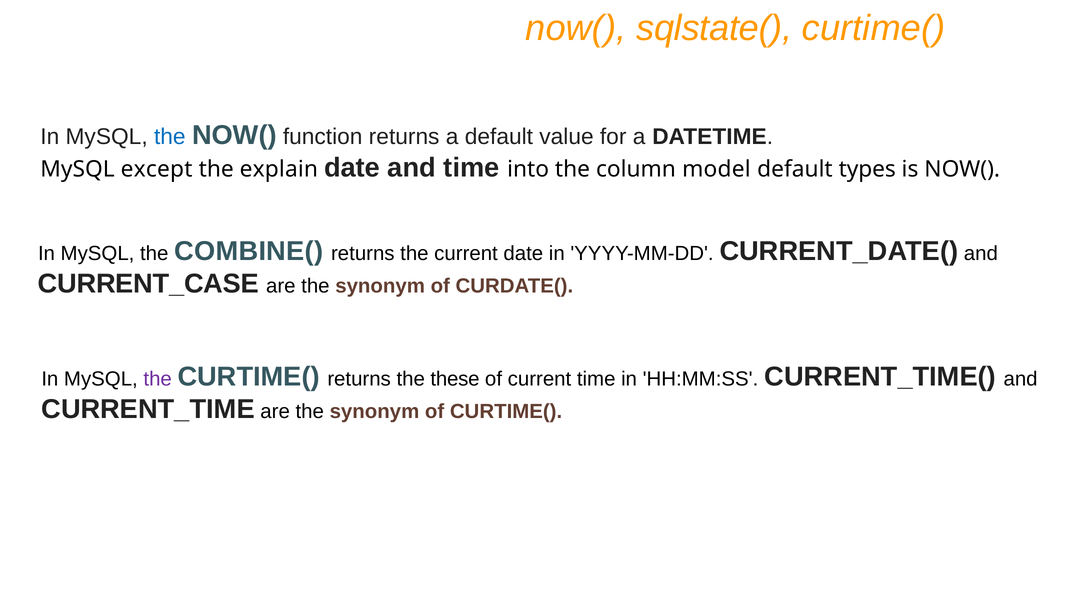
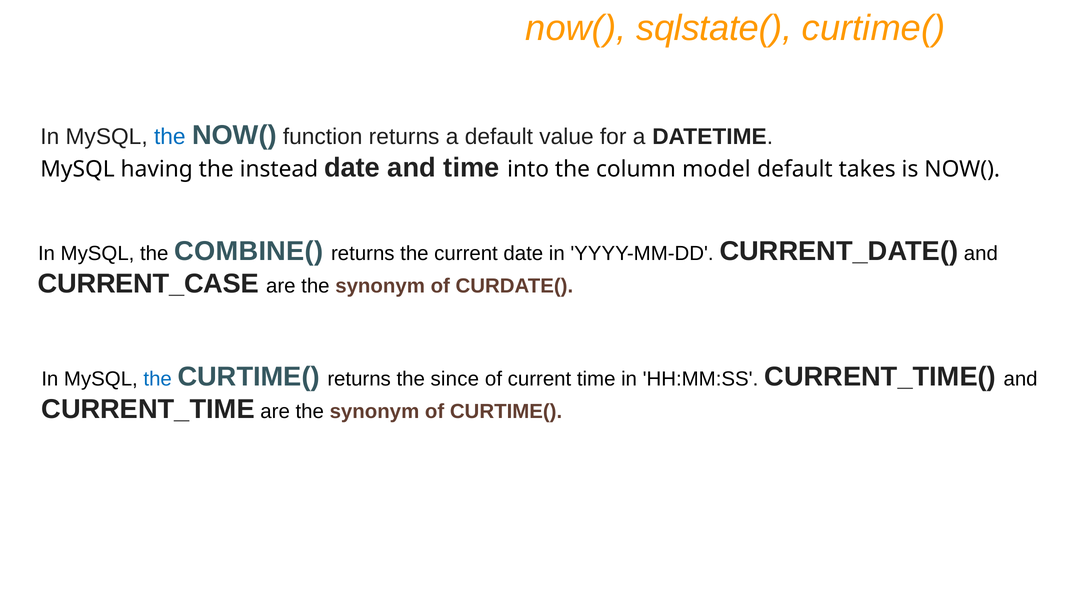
except: except -> having
explain: explain -> instead
types: types -> takes
the at (158, 379) colour: purple -> blue
these: these -> since
